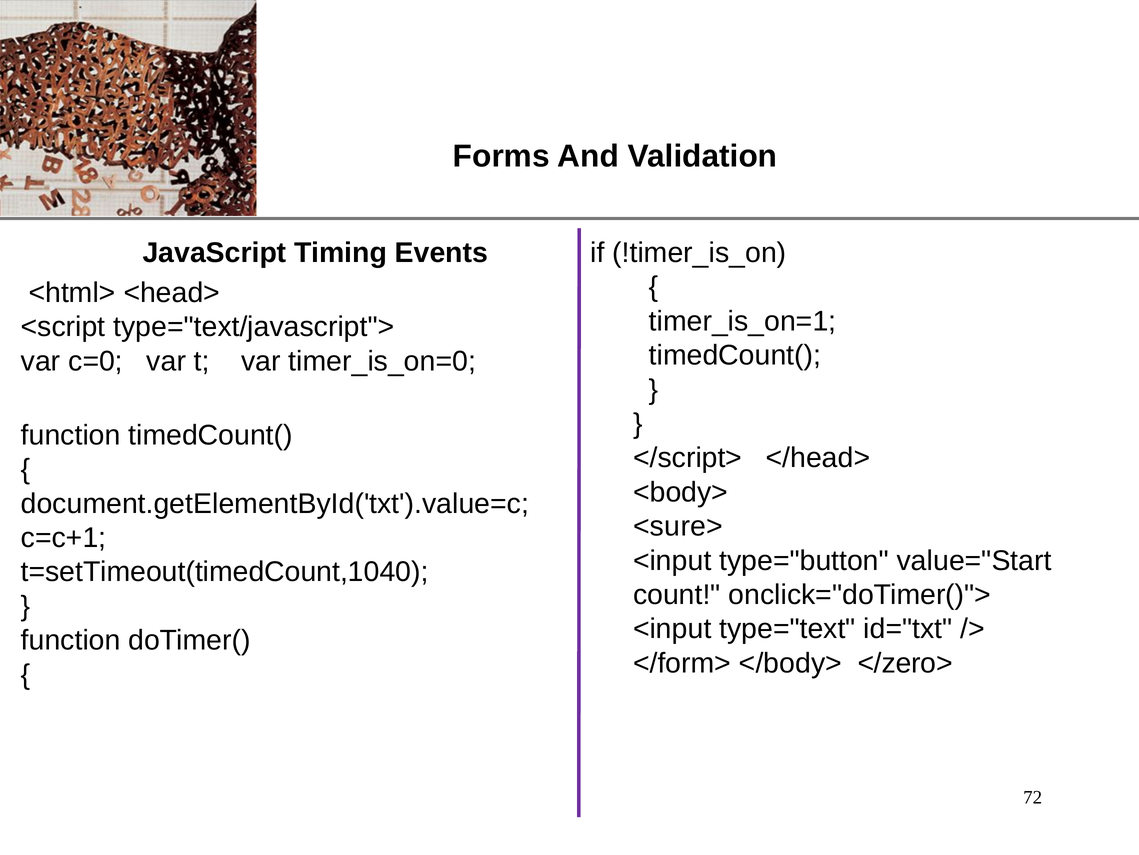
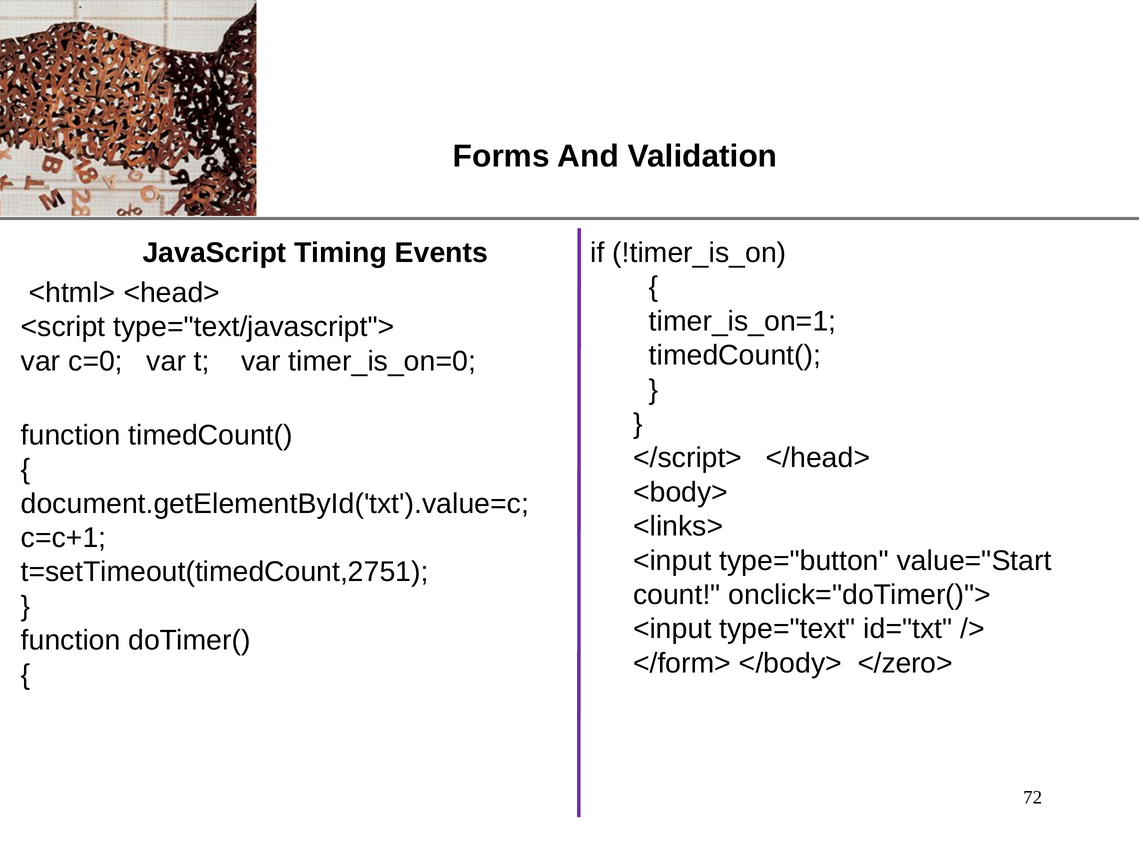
<sure>: <sure> -> <links>
t=setTimeout(timedCount,1040: t=setTimeout(timedCount,1040 -> t=setTimeout(timedCount,2751
